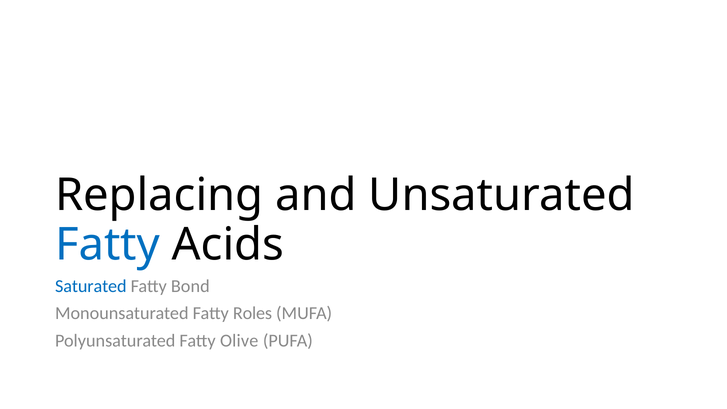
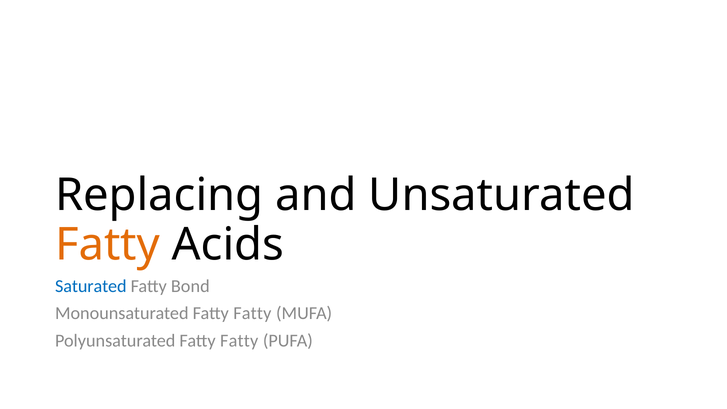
Fatty at (108, 244) colour: blue -> orange
Monounsaturated Fatty Roles: Roles -> Fatty
Polyunsaturated Fatty Olive: Olive -> Fatty
